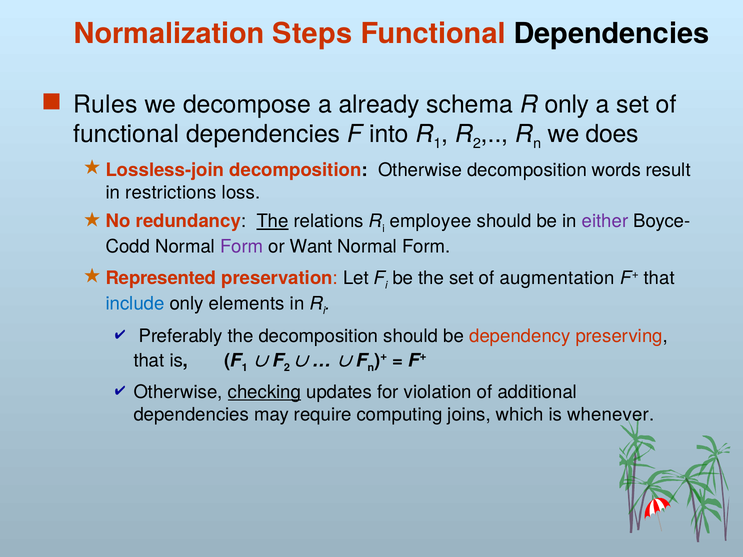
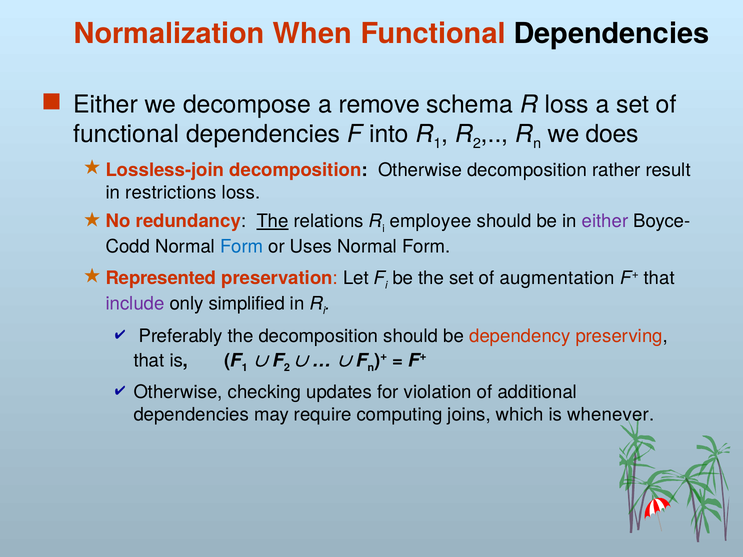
Steps: Steps -> When
Rules at (105, 104): Rules -> Either
already: already -> remove
R only: only -> loss
words: words -> rather
Form at (242, 247) colour: purple -> blue
Want: Want -> Uses
include colour: blue -> purple
elements: elements -> simplified
checking underline: present -> none
